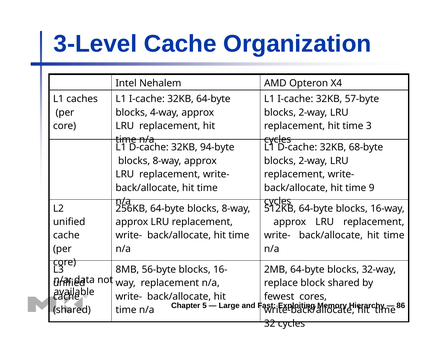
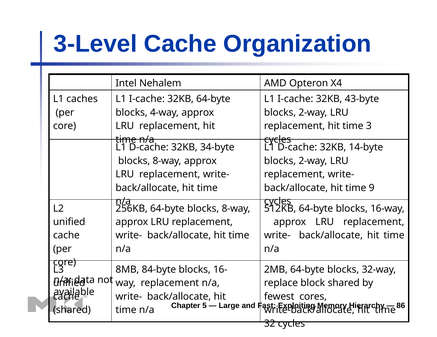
57-byte: 57-byte -> 43-byte
94-byte: 94-byte -> 34-byte
68-byte: 68-byte -> 14-byte
56-byte: 56-byte -> 84-byte
